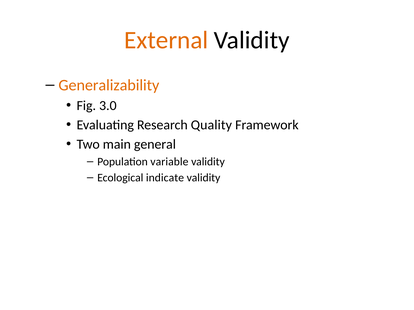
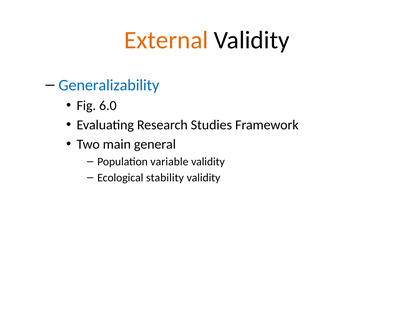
Generalizability colour: orange -> blue
3.0: 3.0 -> 6.0
Quality: Quality -> Studies
indicate: indicate -> stability
